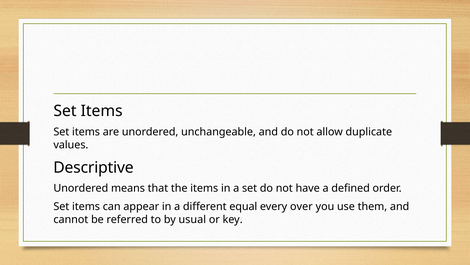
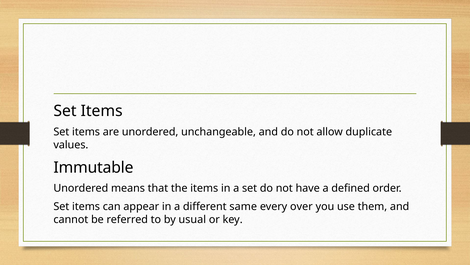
Descriptive: Descriptive -> Immutable
equal: equal -> same
